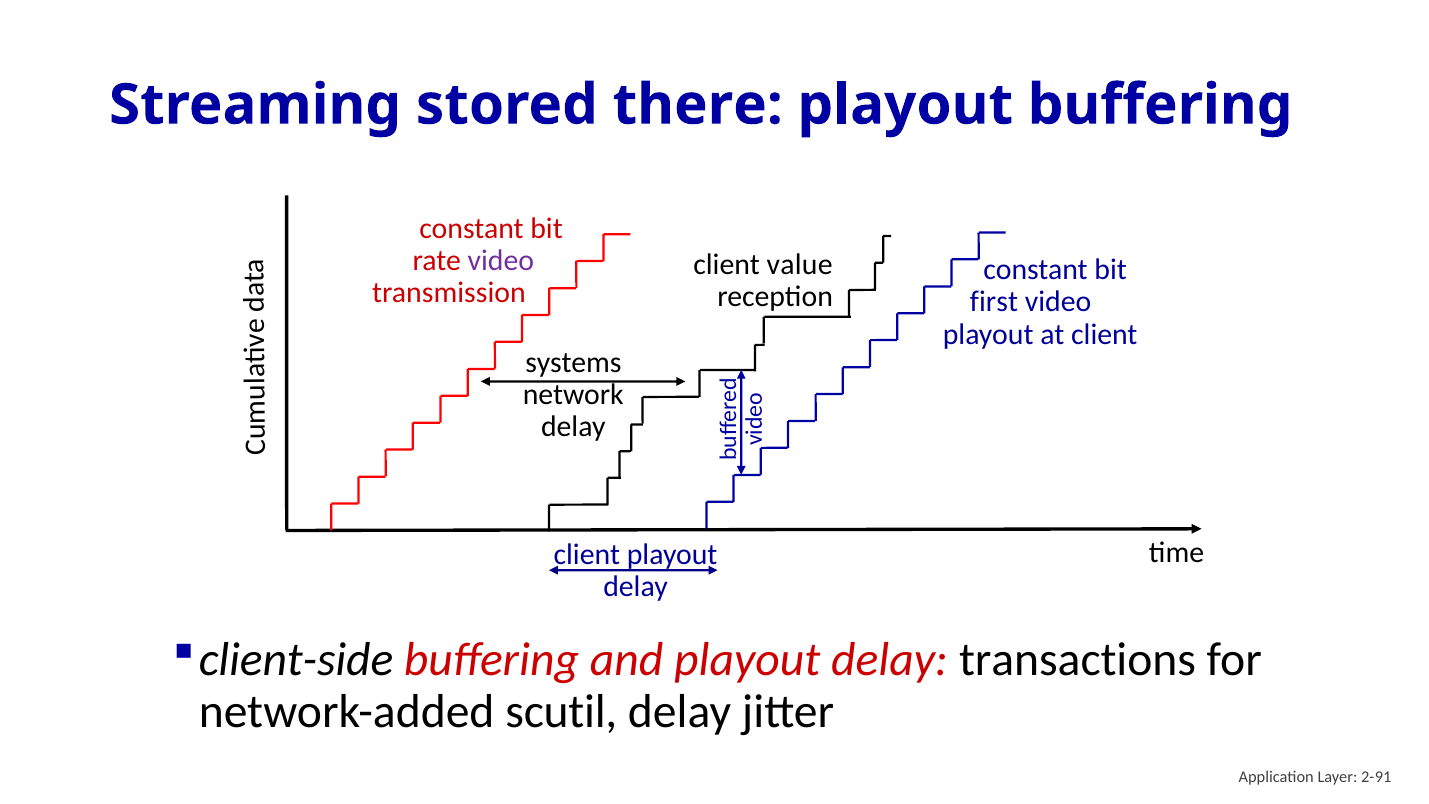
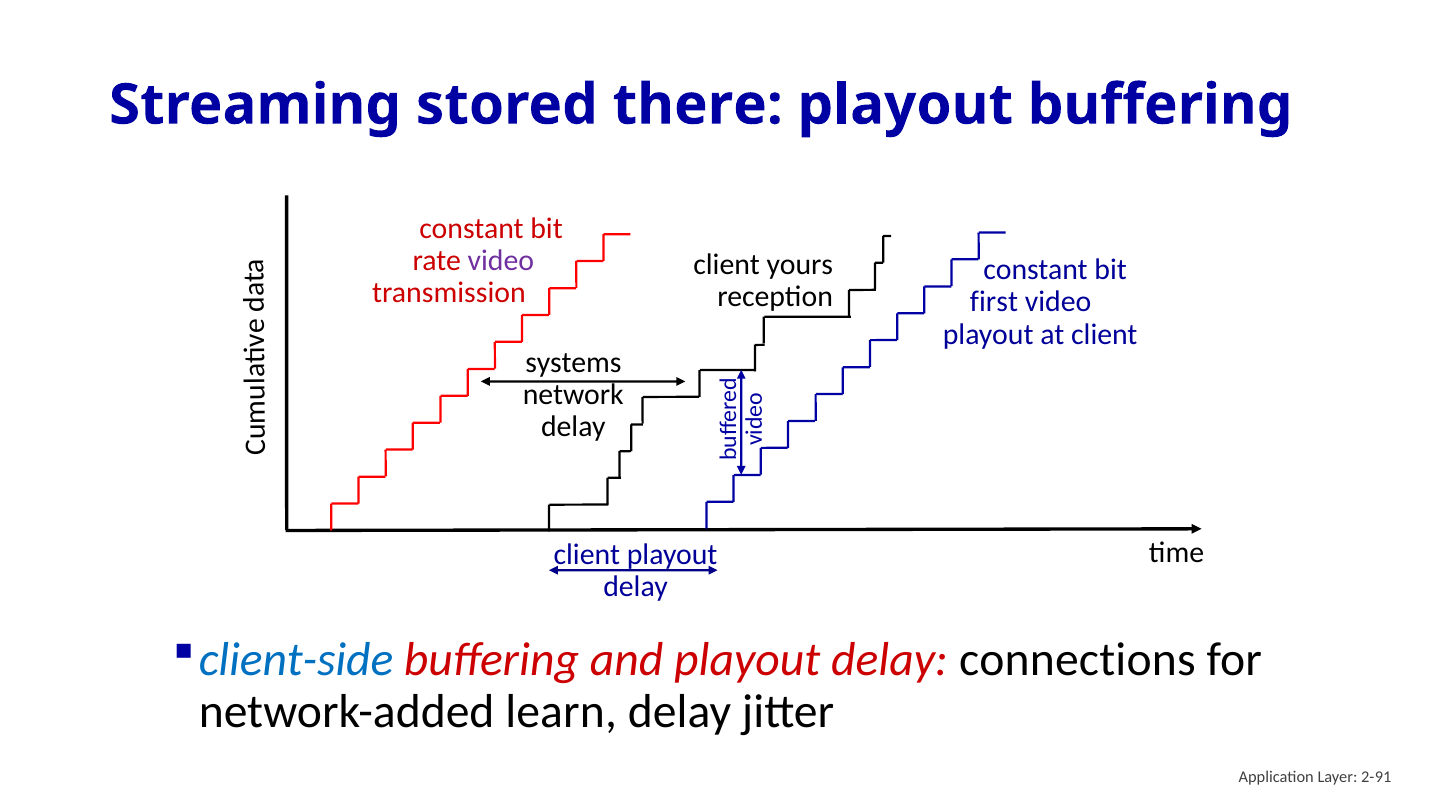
value: value -> yours
client-side colour: black -> blue
transactions: transactions -> connections
scutil: scutil -> learn
